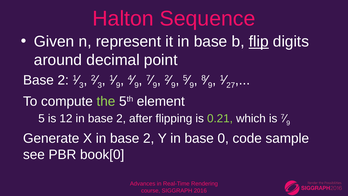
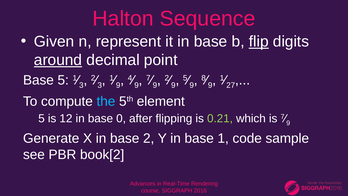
around underline: none -> present
2 at (63, 80): 2 -> 5
the colour: light green -> light blue
12 in base 2: 2 -> 0
0: 0 -> 1
book[0: book[0 -> book[2
